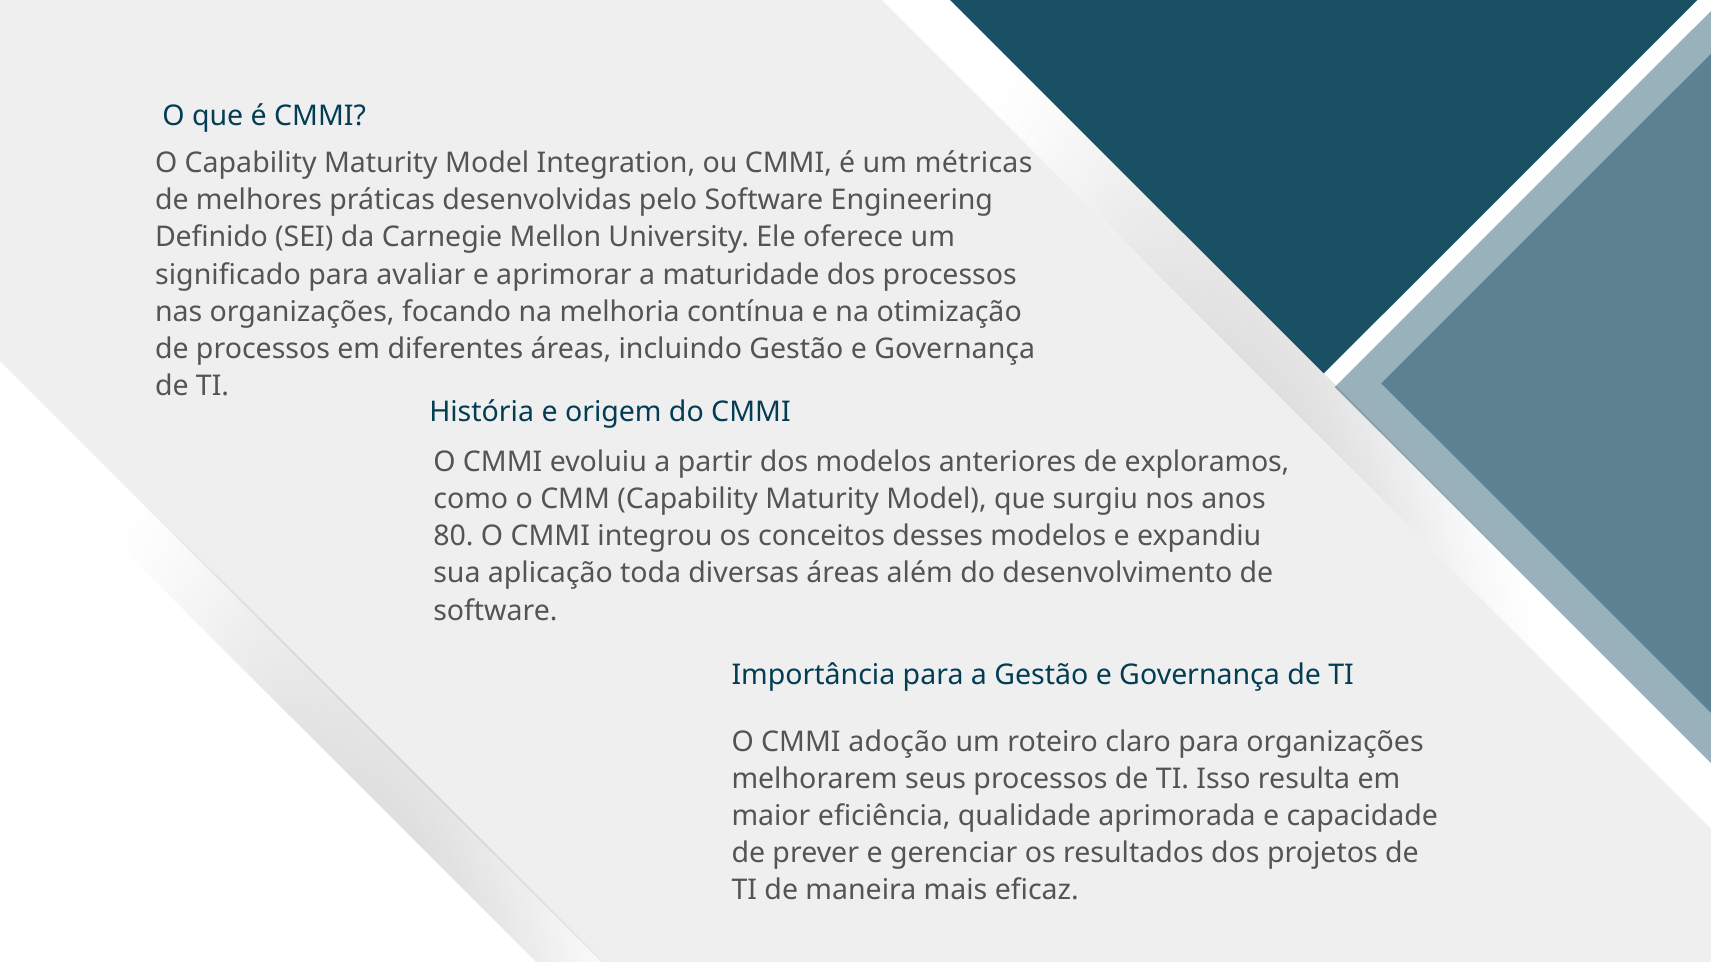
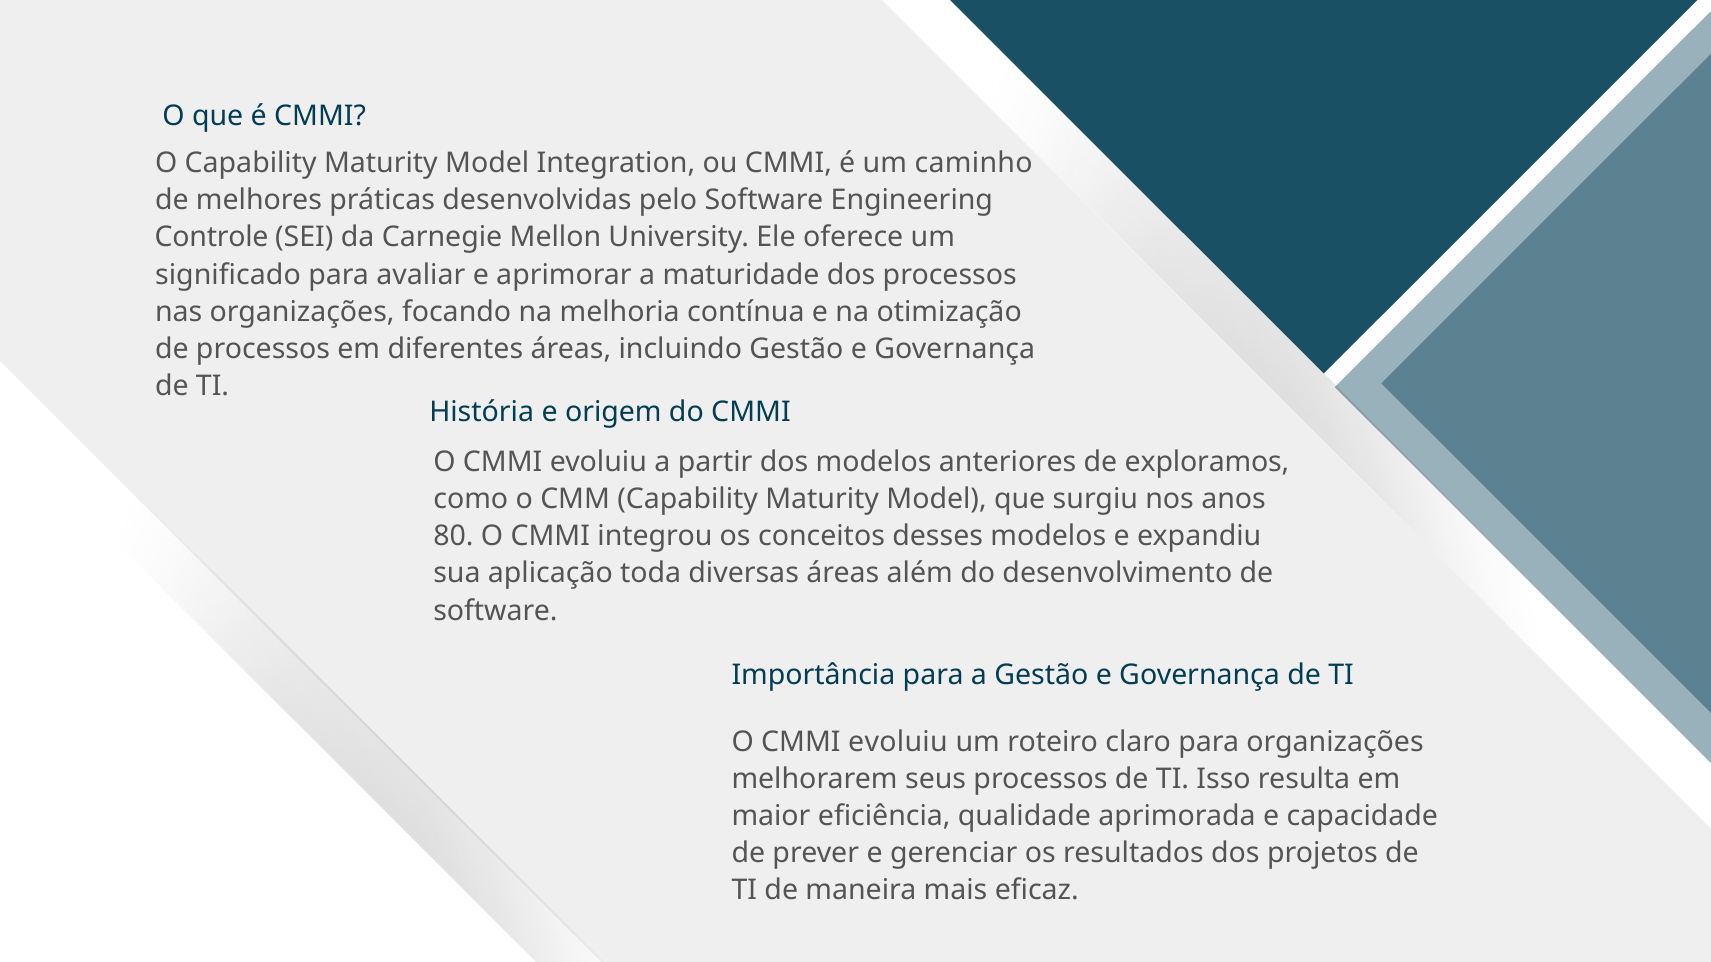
métricas: métricas -> caminho
Definido: Definido -> Controle
adoção at (898, 742): adoção -> evoluiu
